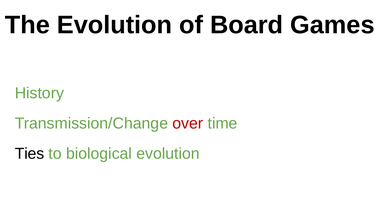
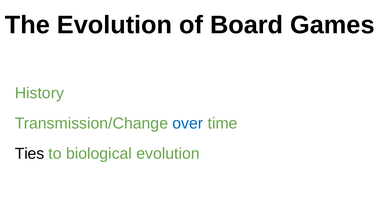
over colour: red -> blue
